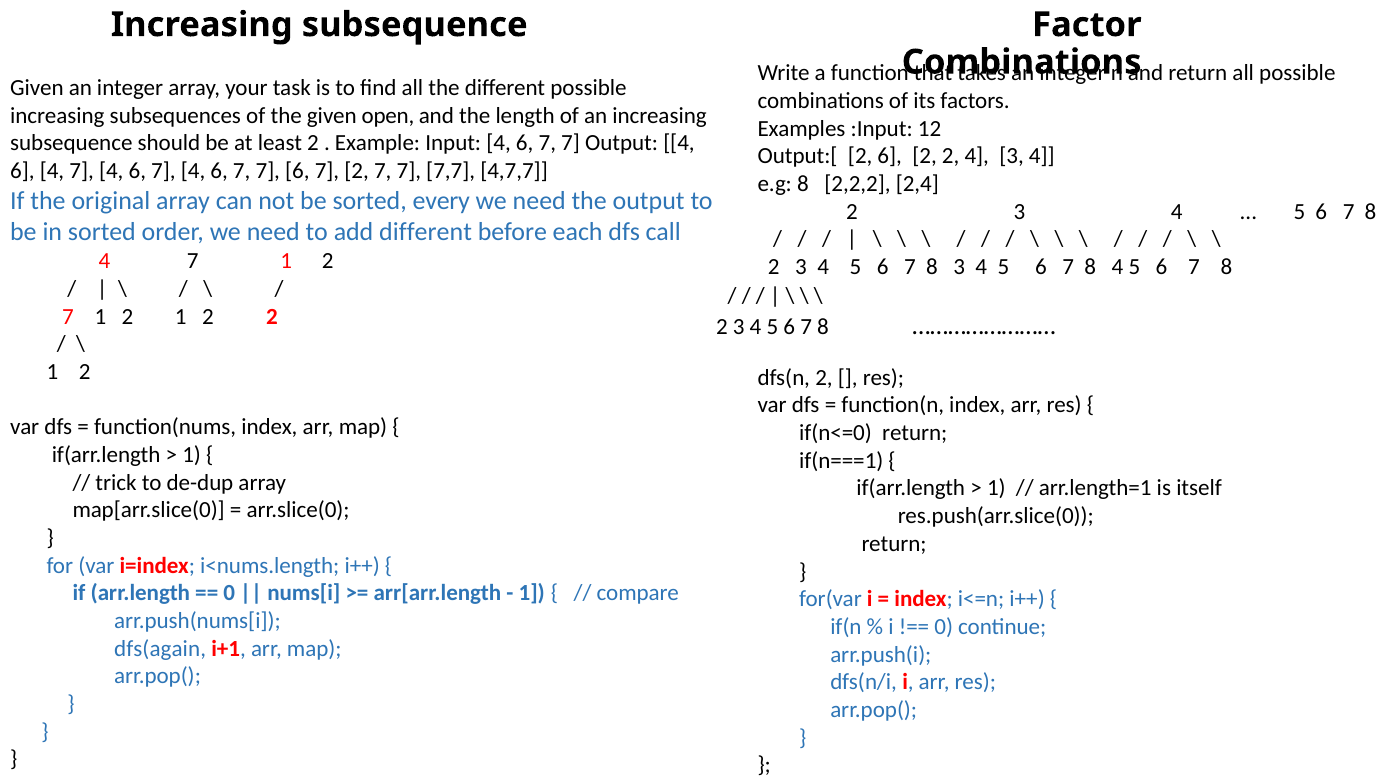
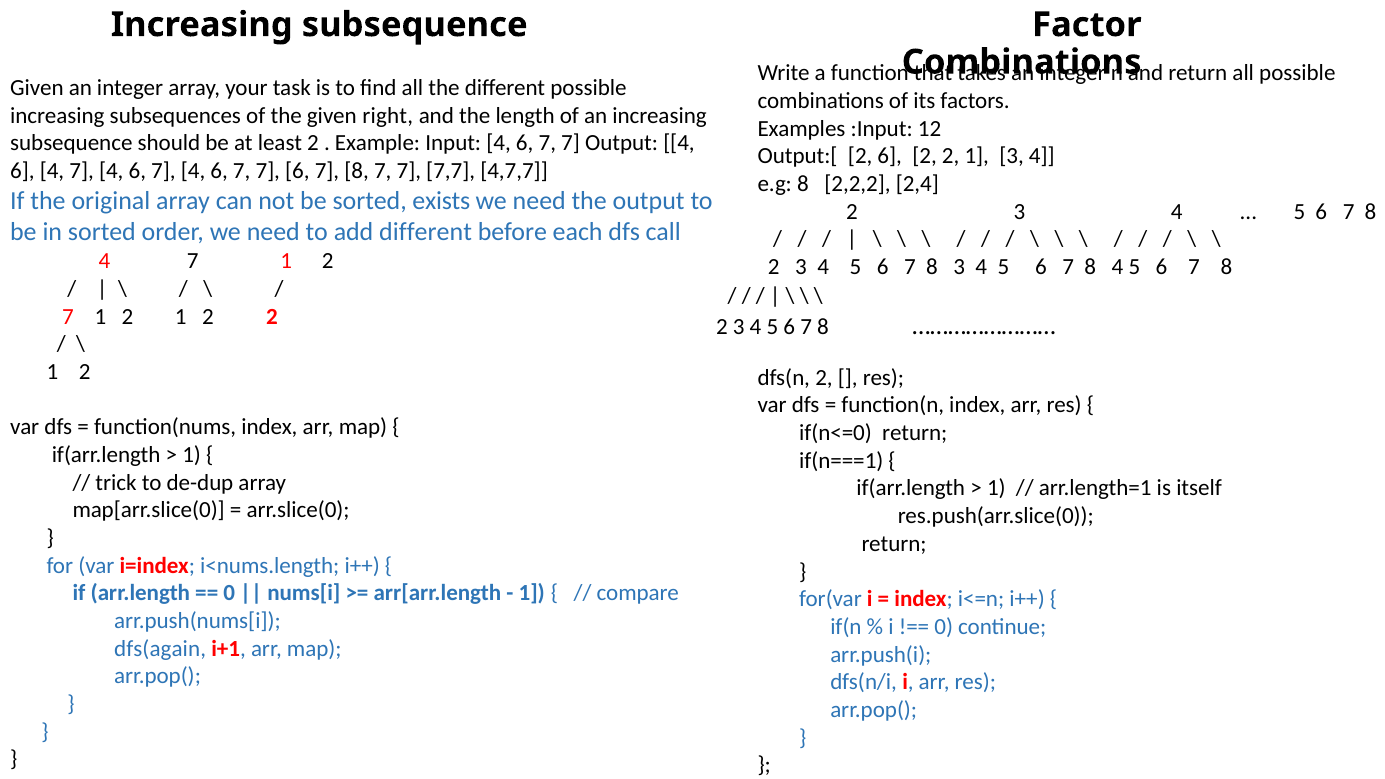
open: open -> right
2 2 4: 4 -> 1
7 6 7 2: 2 -> 8
every: every -> exists
